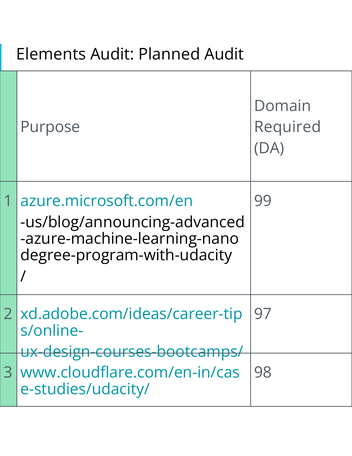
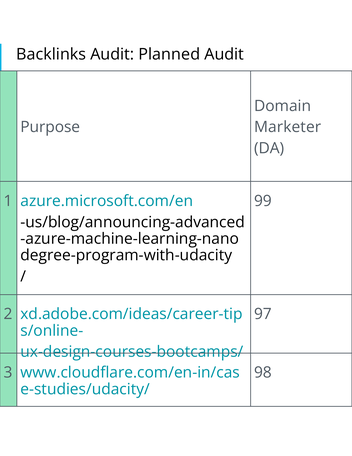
Elements: Elements -> Backlinks
Required: Required -> Marketer
